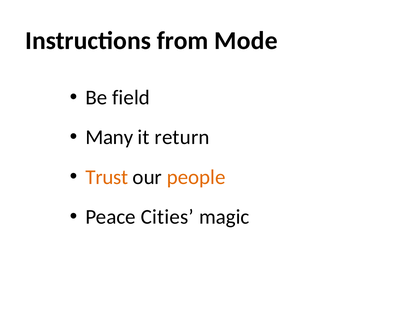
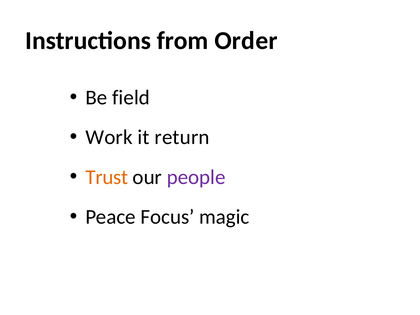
Mode: Mode -> Order
Many: Many -> Work
people colour: orange -> purple
Cities: Cities -> Focus
